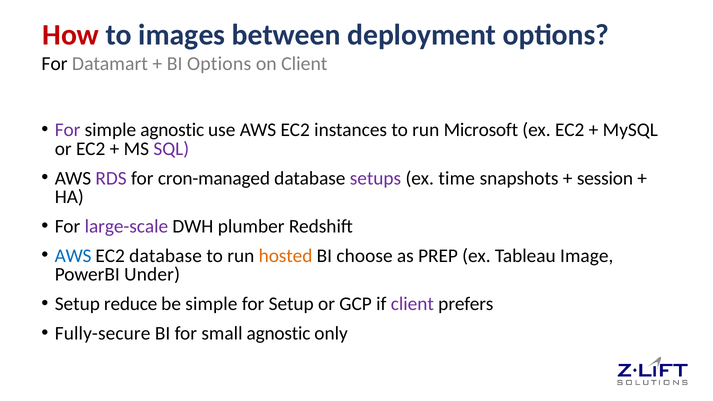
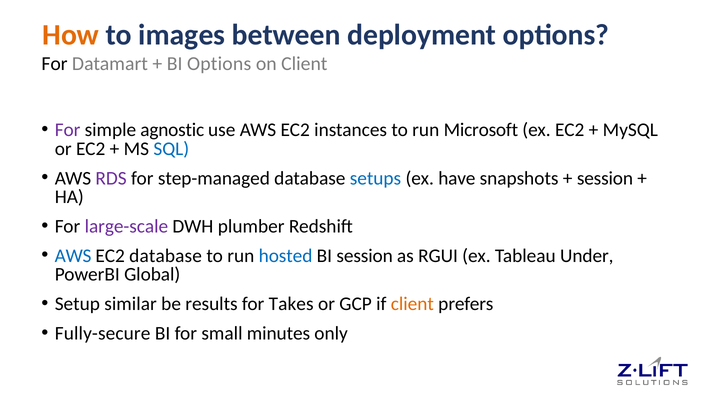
How colour: red -> orange
SQL colour: purple -> blue
cron-managed: cron-managed -> step-managed
setups colour: purple -> blue
time: time -> have
hosted colour: orange -> blue
BI choose: choose -> session
PREP: PREP -> RGUI
Image: Image -> Under
Under: Under -> Global
reduce: reduce -> similar
be simple: simple -> results
for Setup: Setup -> Takes
client at (412, 304) colour: purple -> orange
small agnostic: agnostic -> minutes
